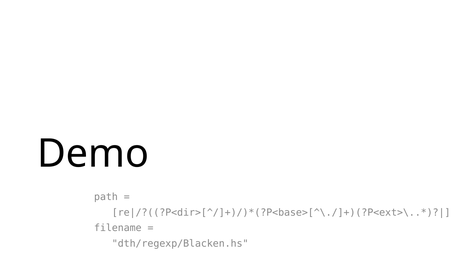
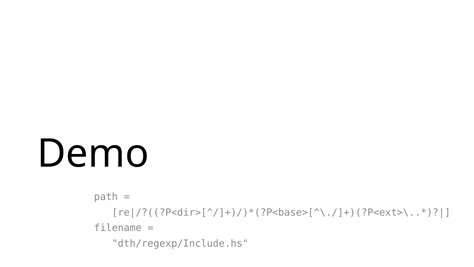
dth/regexp/Blacken.hs: dth/regexp/Blacken.hs -> dth/regexp/Include.hs
